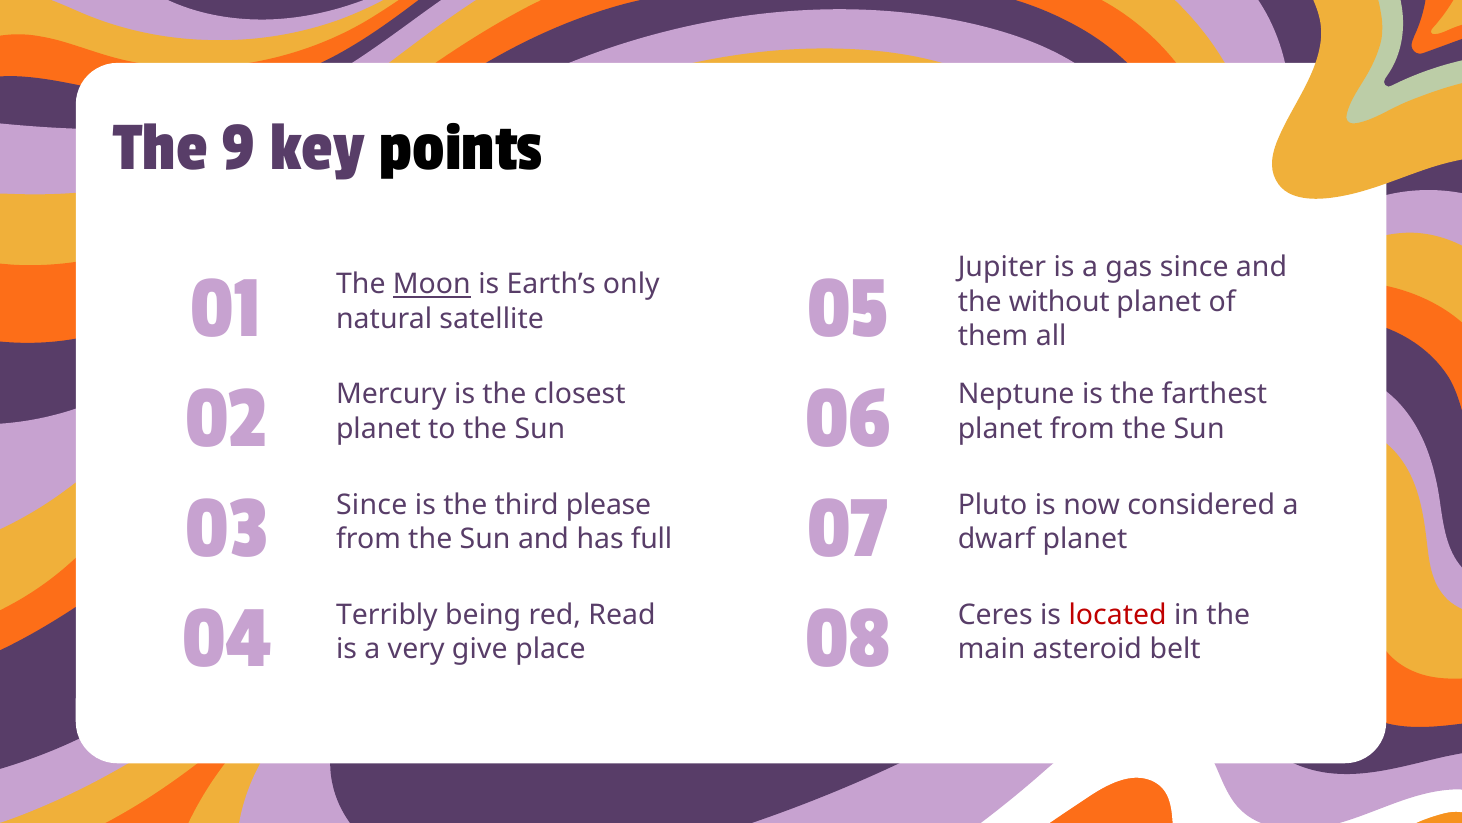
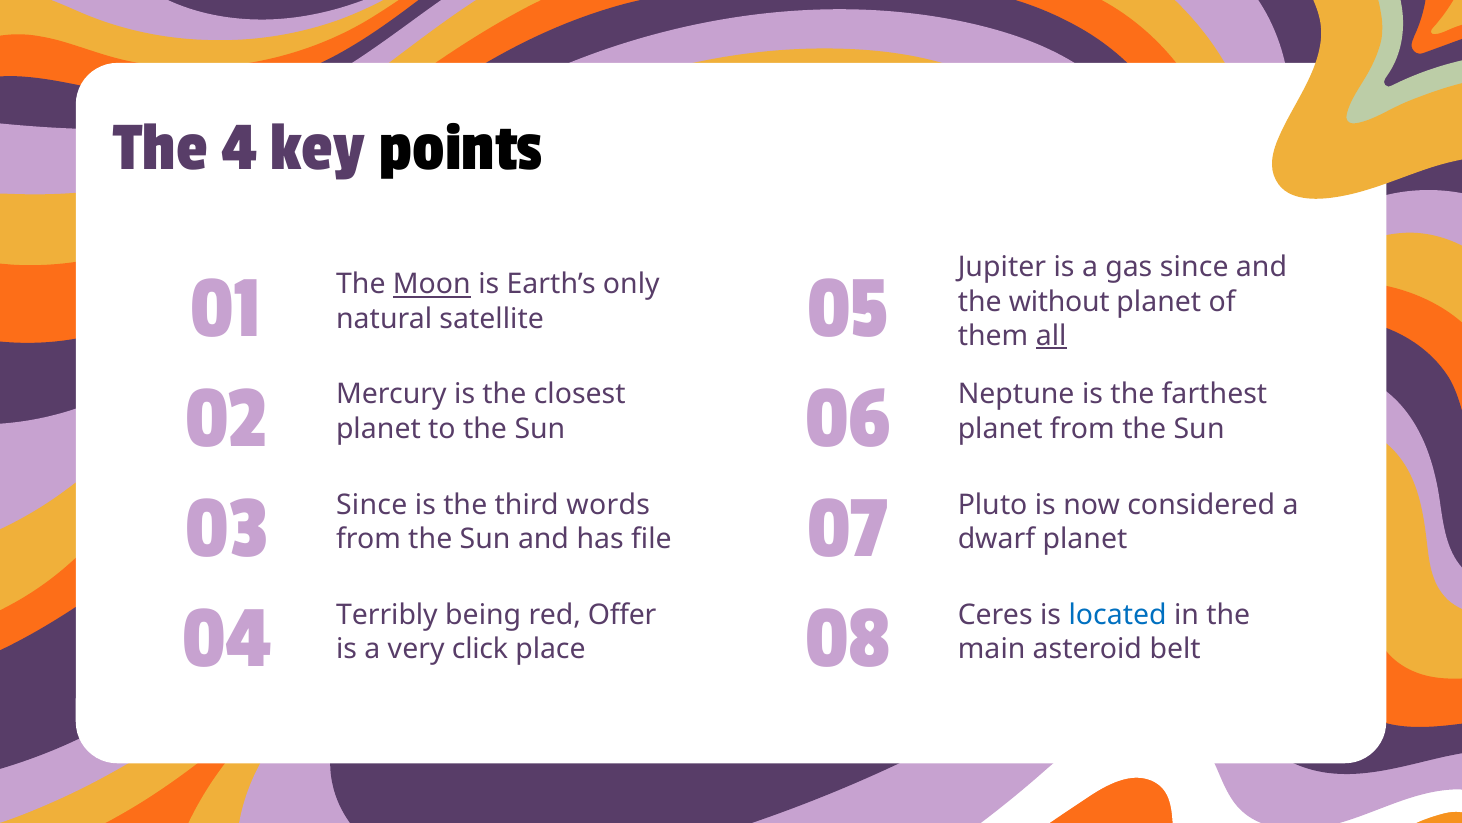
9: 9 -> 4
all underline: none -> present
please: please -> words
full: full -> file
Read: Read -> Offer
located colour: red -> blue
give: give -> click
